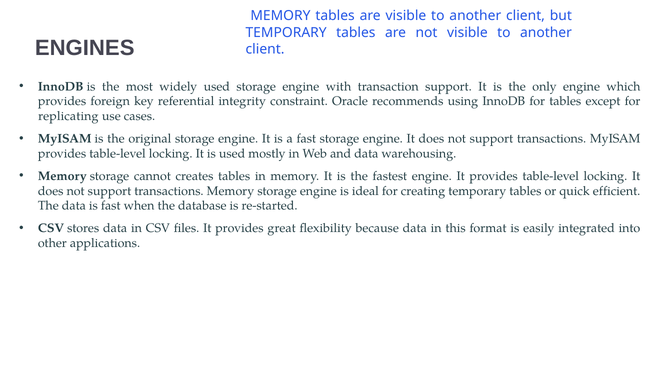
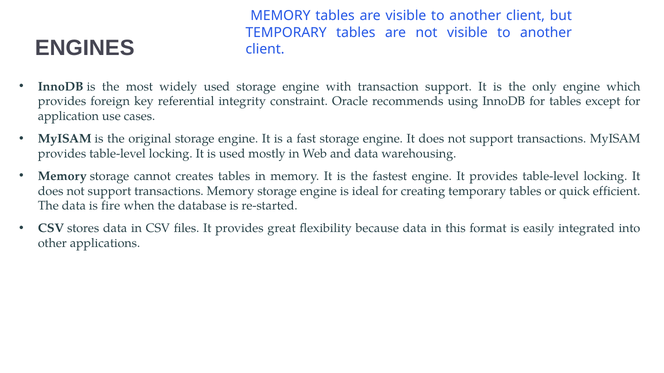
replicating: replicating -> application
is fast: fast -> fire
